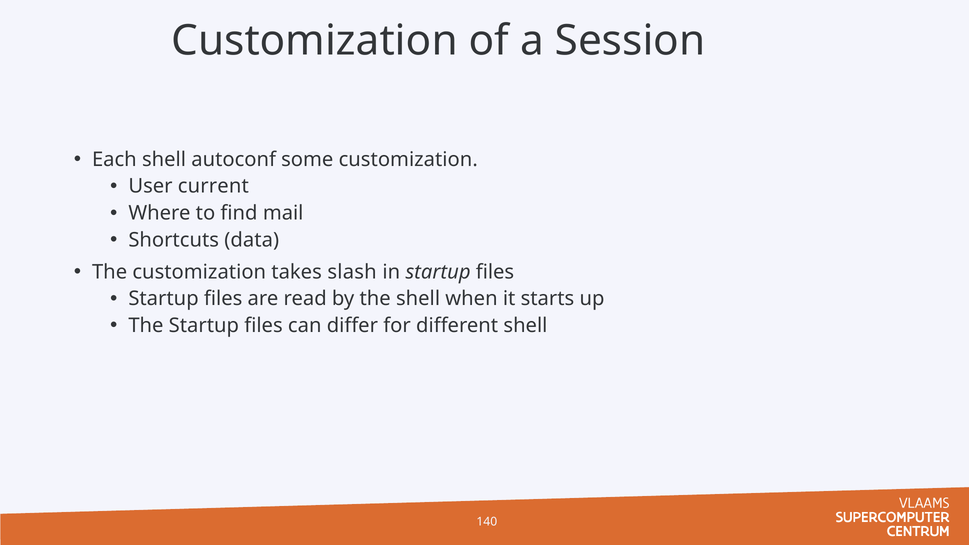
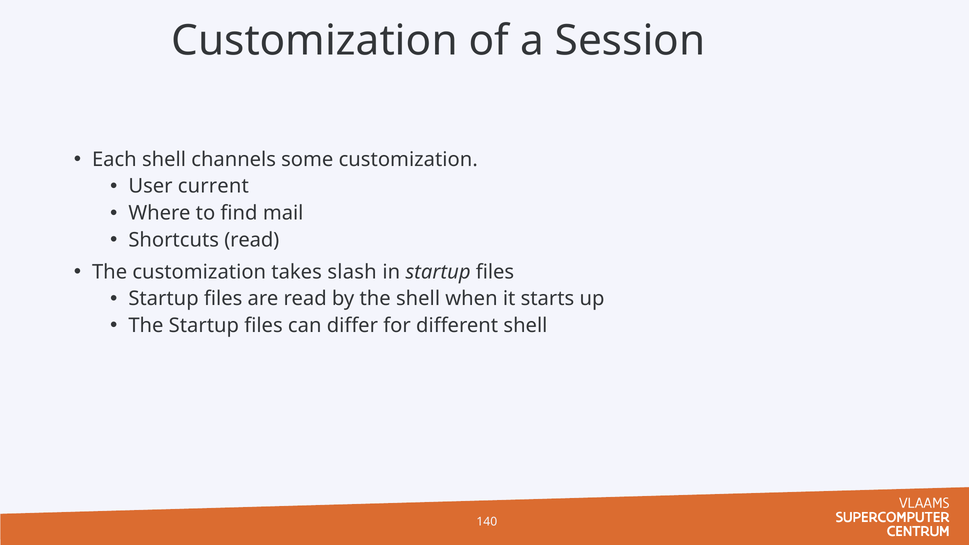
autoconf: autoconf -> channels
Shortcuts data: data -> read
